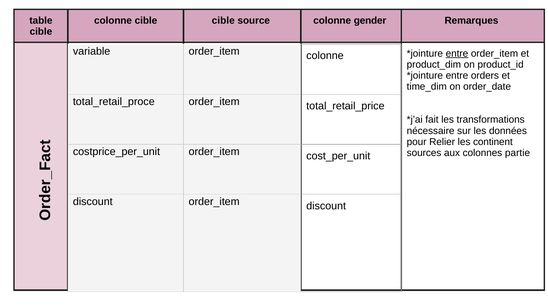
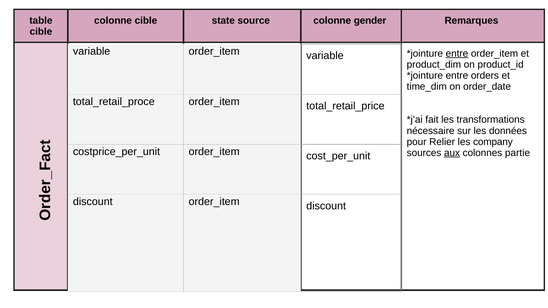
cible cible: cible -> state
colonne at (325, 56): colonne -> variable
continent: continent -> company
aux underline: none -> present
